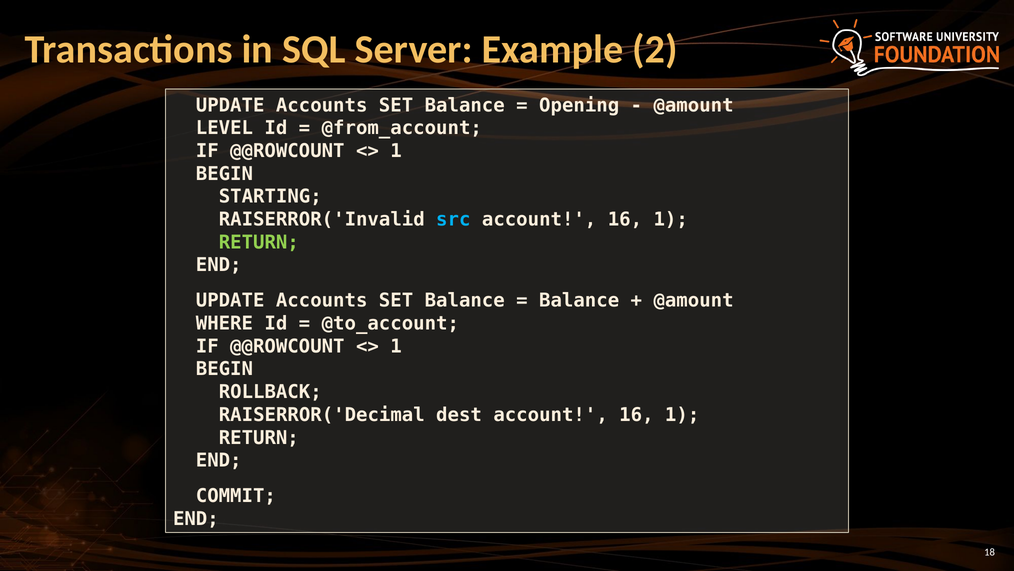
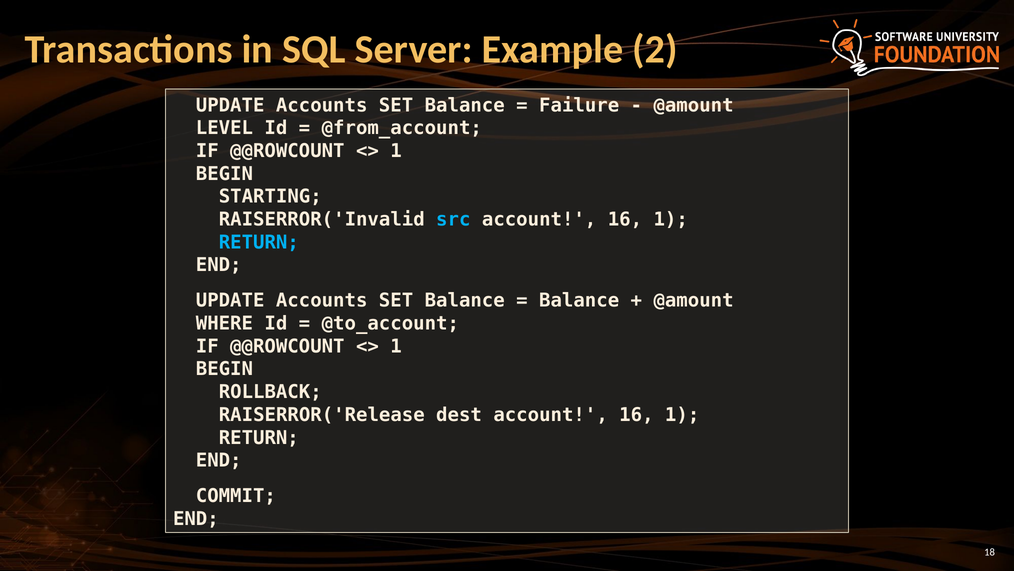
Opening: Opening -> Failure
RETURN at (259, 242) colour: light green -> light blue
RAISERROR('Decimal: RAISERROR('Decimal -> RAISERROR('Release
